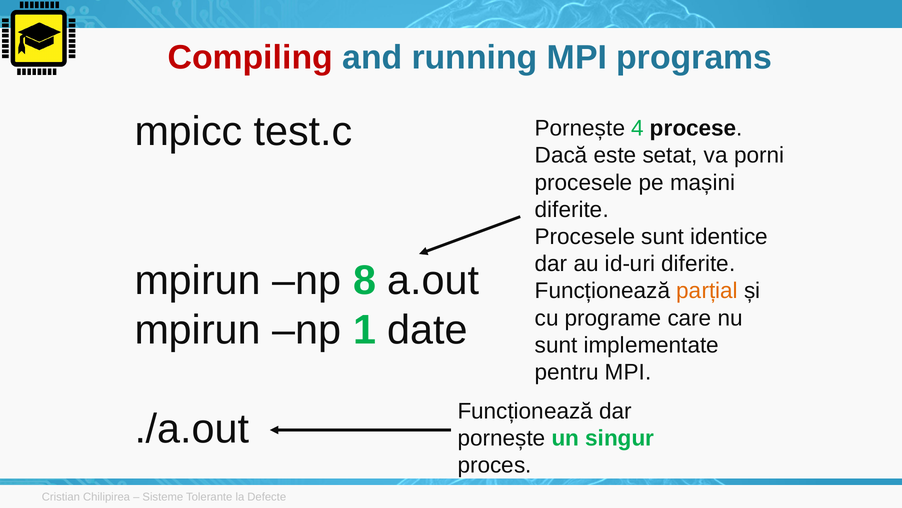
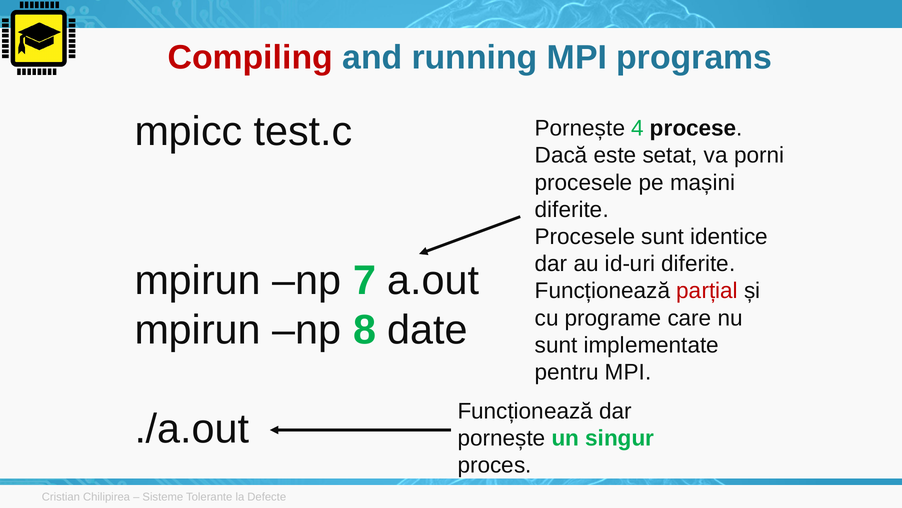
8: 8 -> 7
parțial colour: orange -> red
1: 1 -> 8
